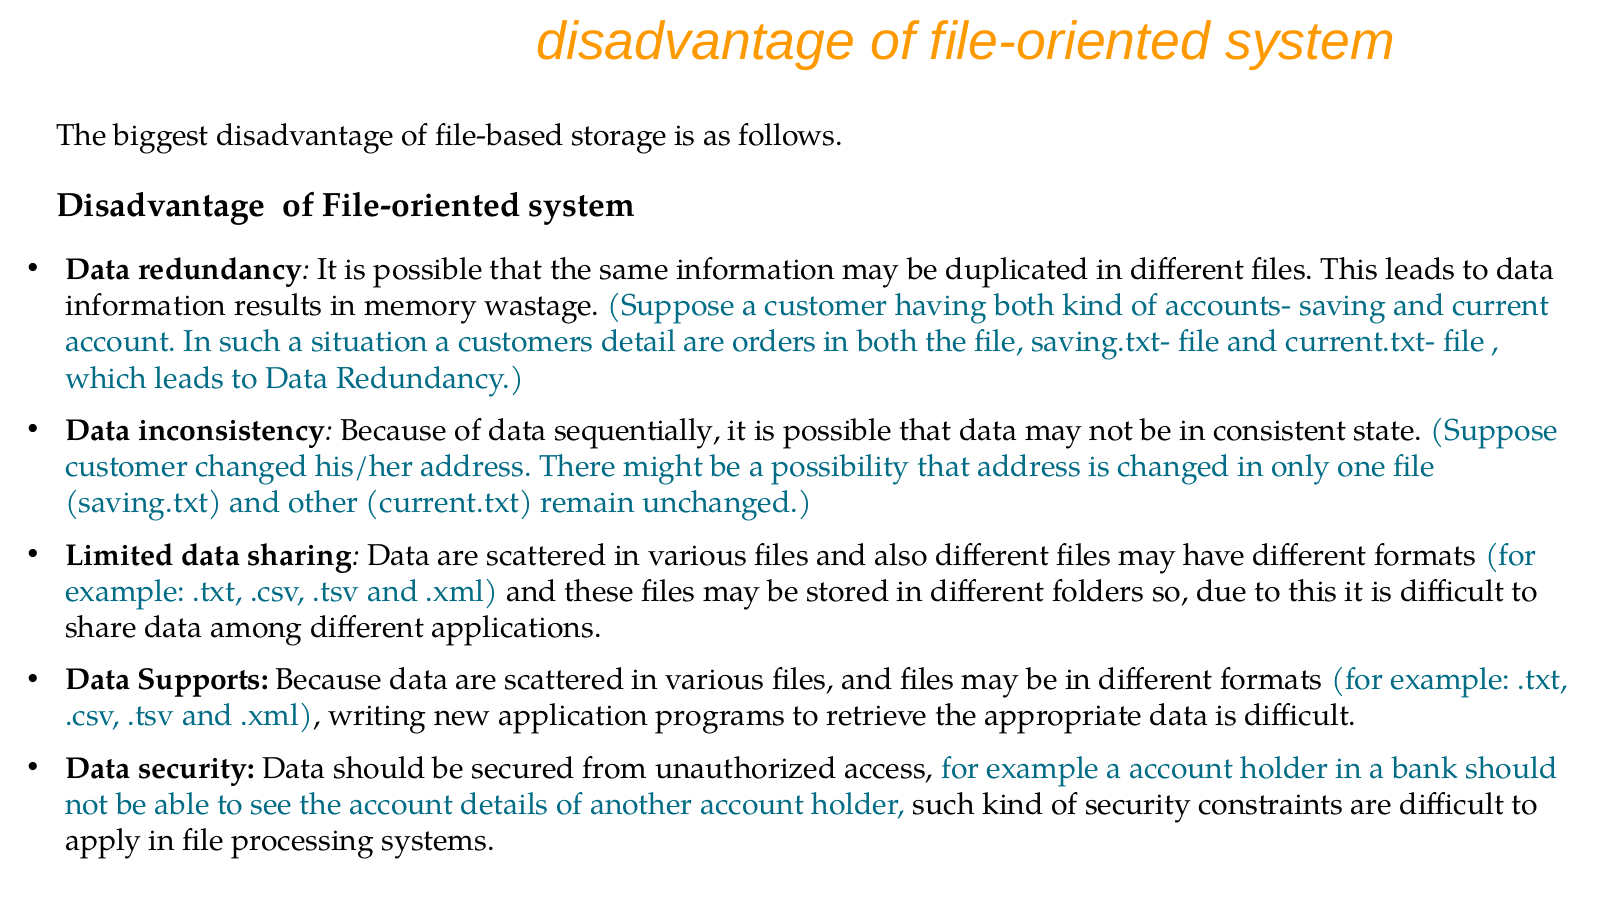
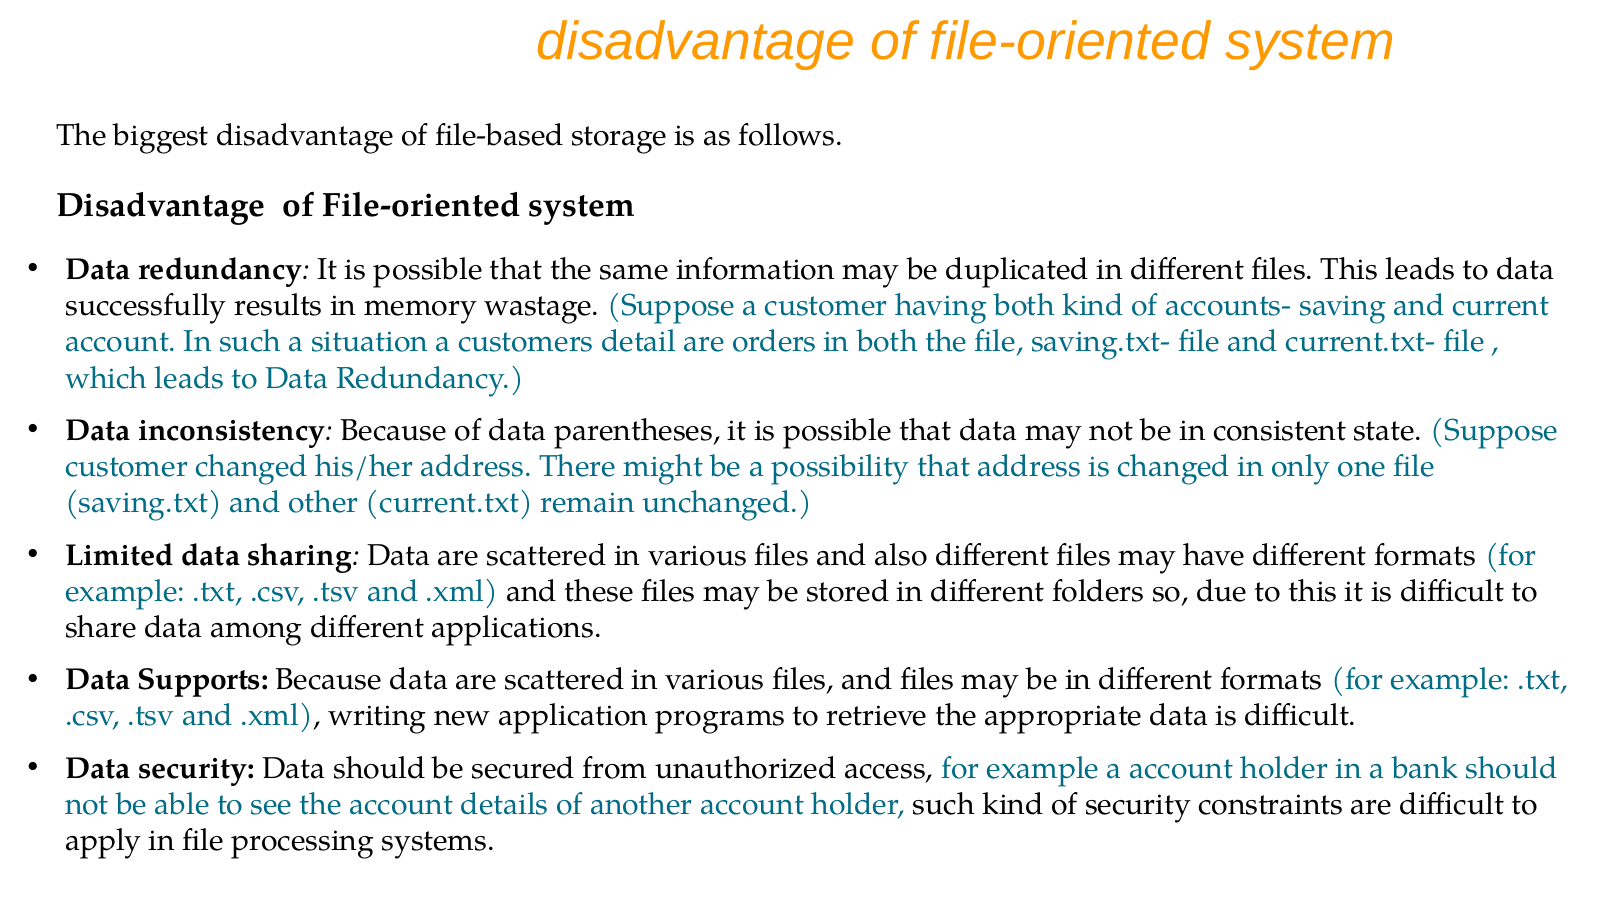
information at (146, 306): information -> successfully
sequentially: sequentially -> parentheses
